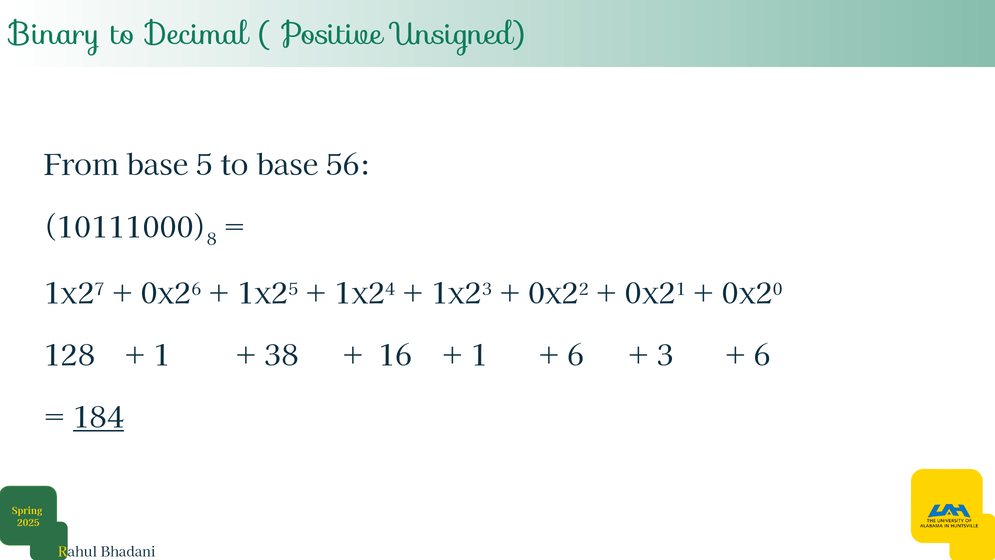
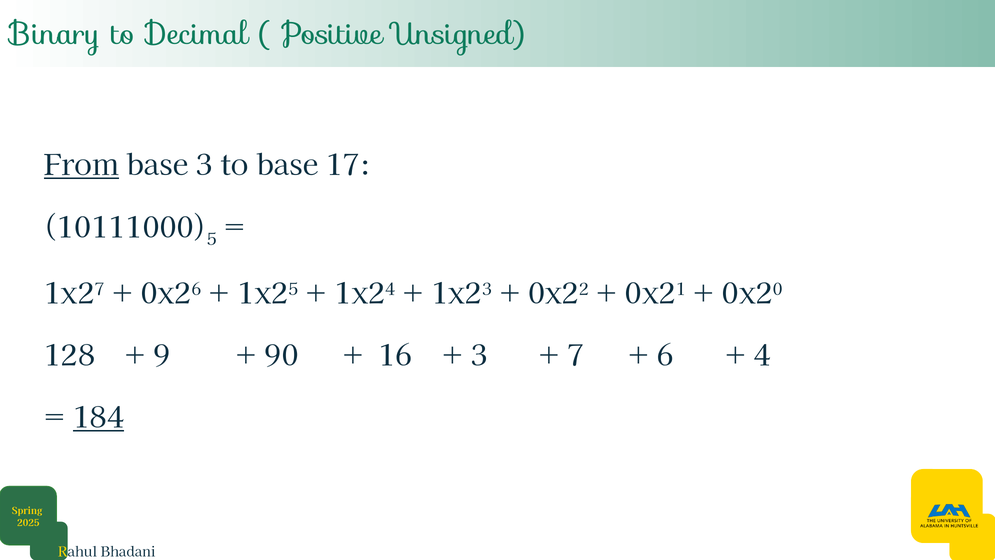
From underline: none -> present
base 5: 5 -> 3
56: 56 -> 17
8: 8 -> 5
1 at (162, 356): 1 -> 9
38: 38 -> 90
1 at (479, 356): 1 -> 3
6 at (576, 356): 6 -> 7
3: 3 -> 6
6 at (762, 356): 6 -> 4
